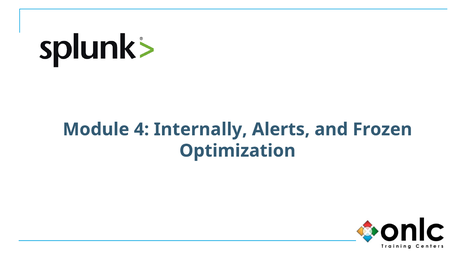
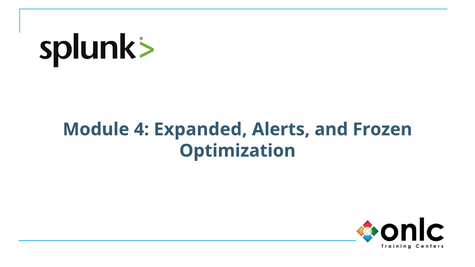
Internally: Internally -> Expanded
